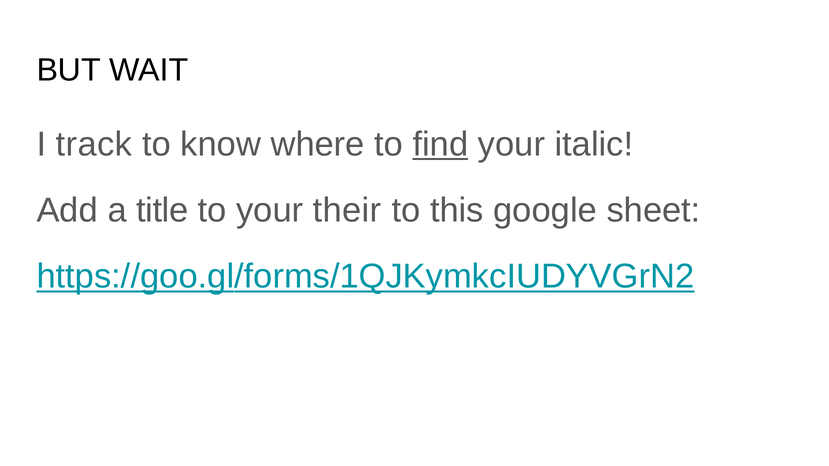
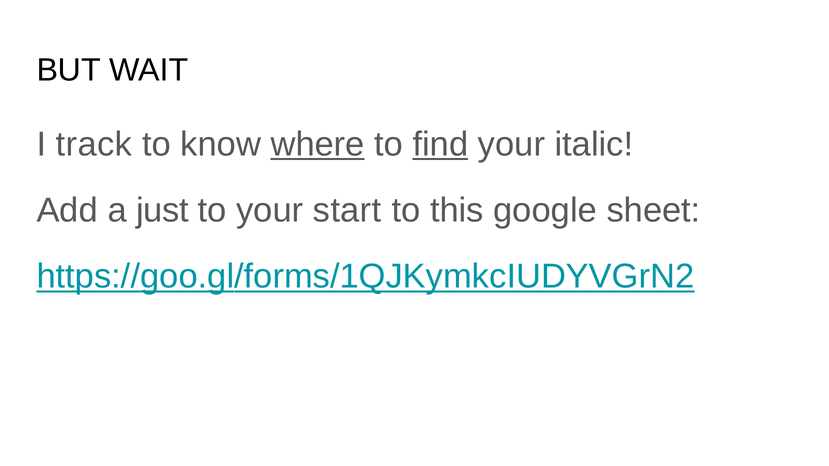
where underline: none -> present
title: title -> just
their: their -> start
